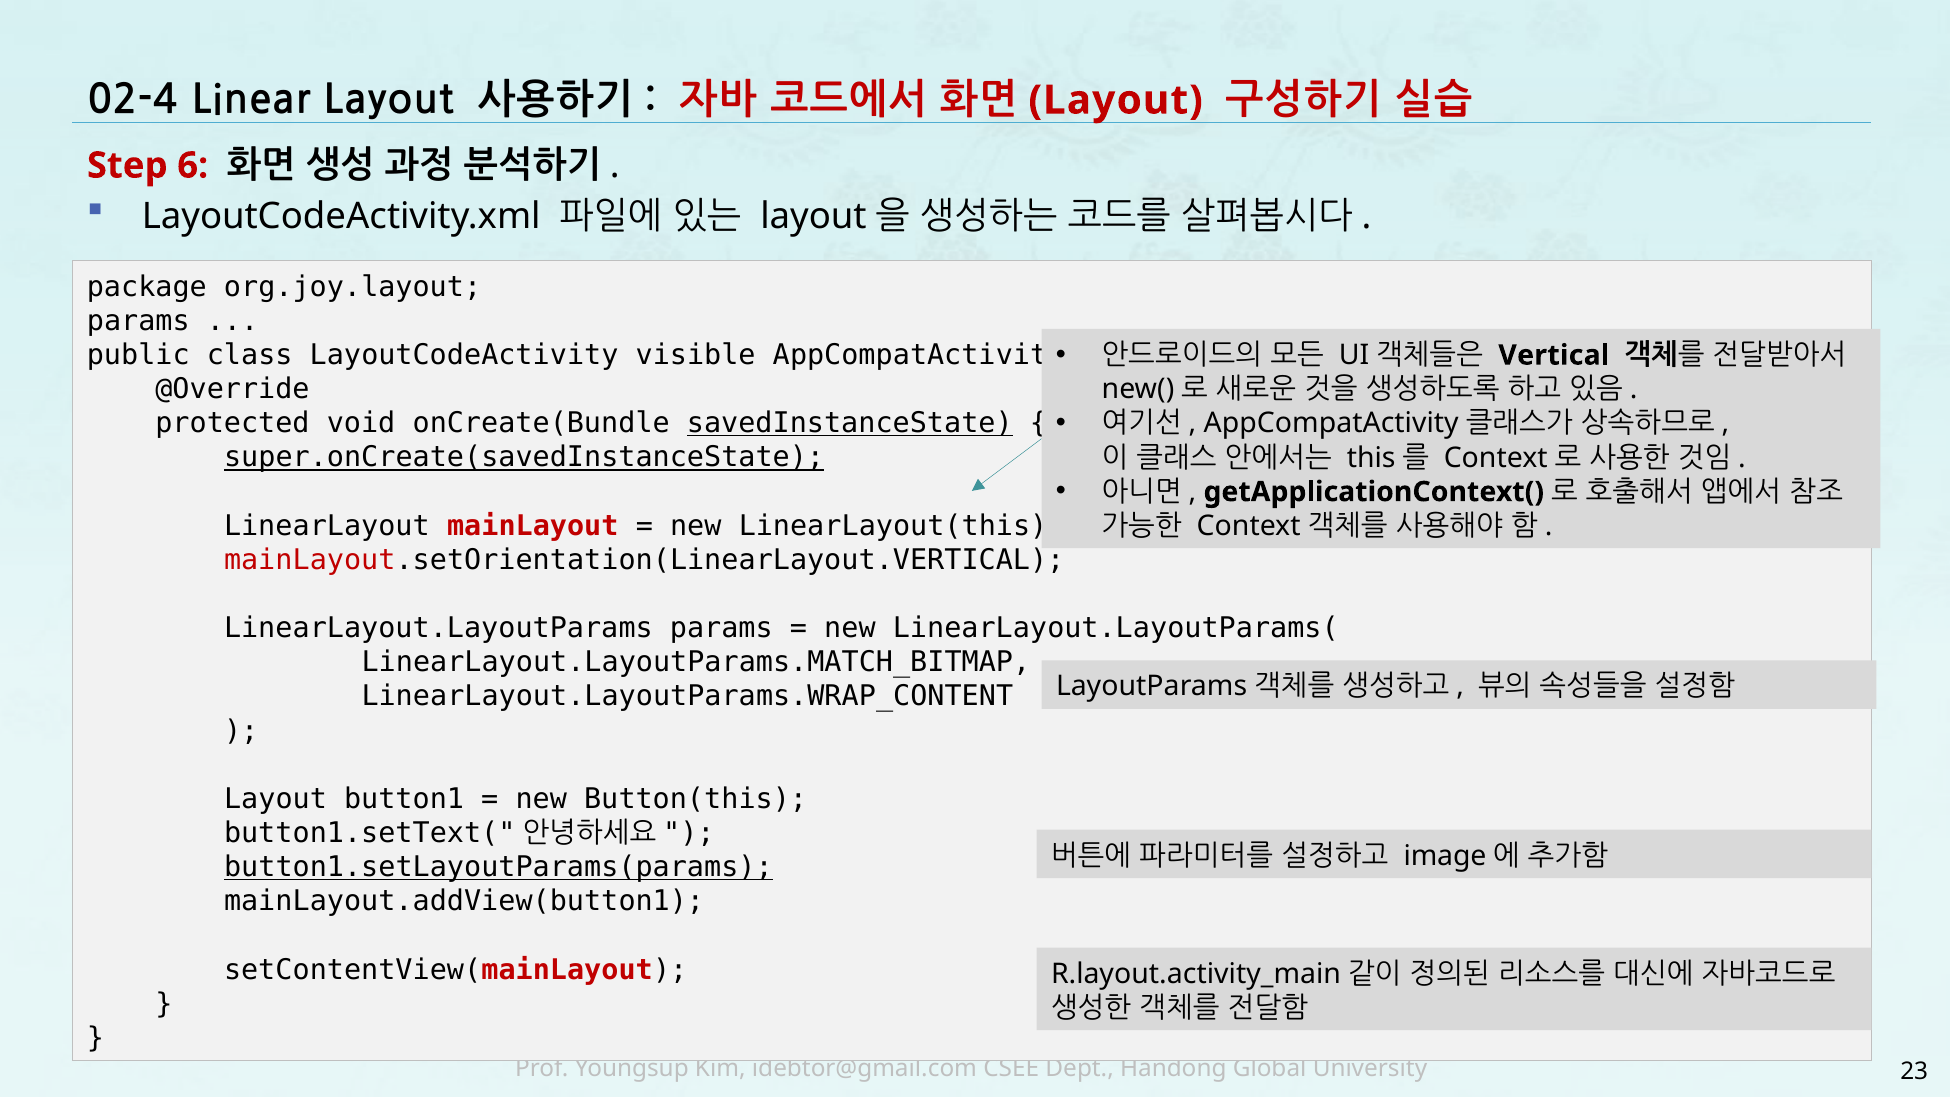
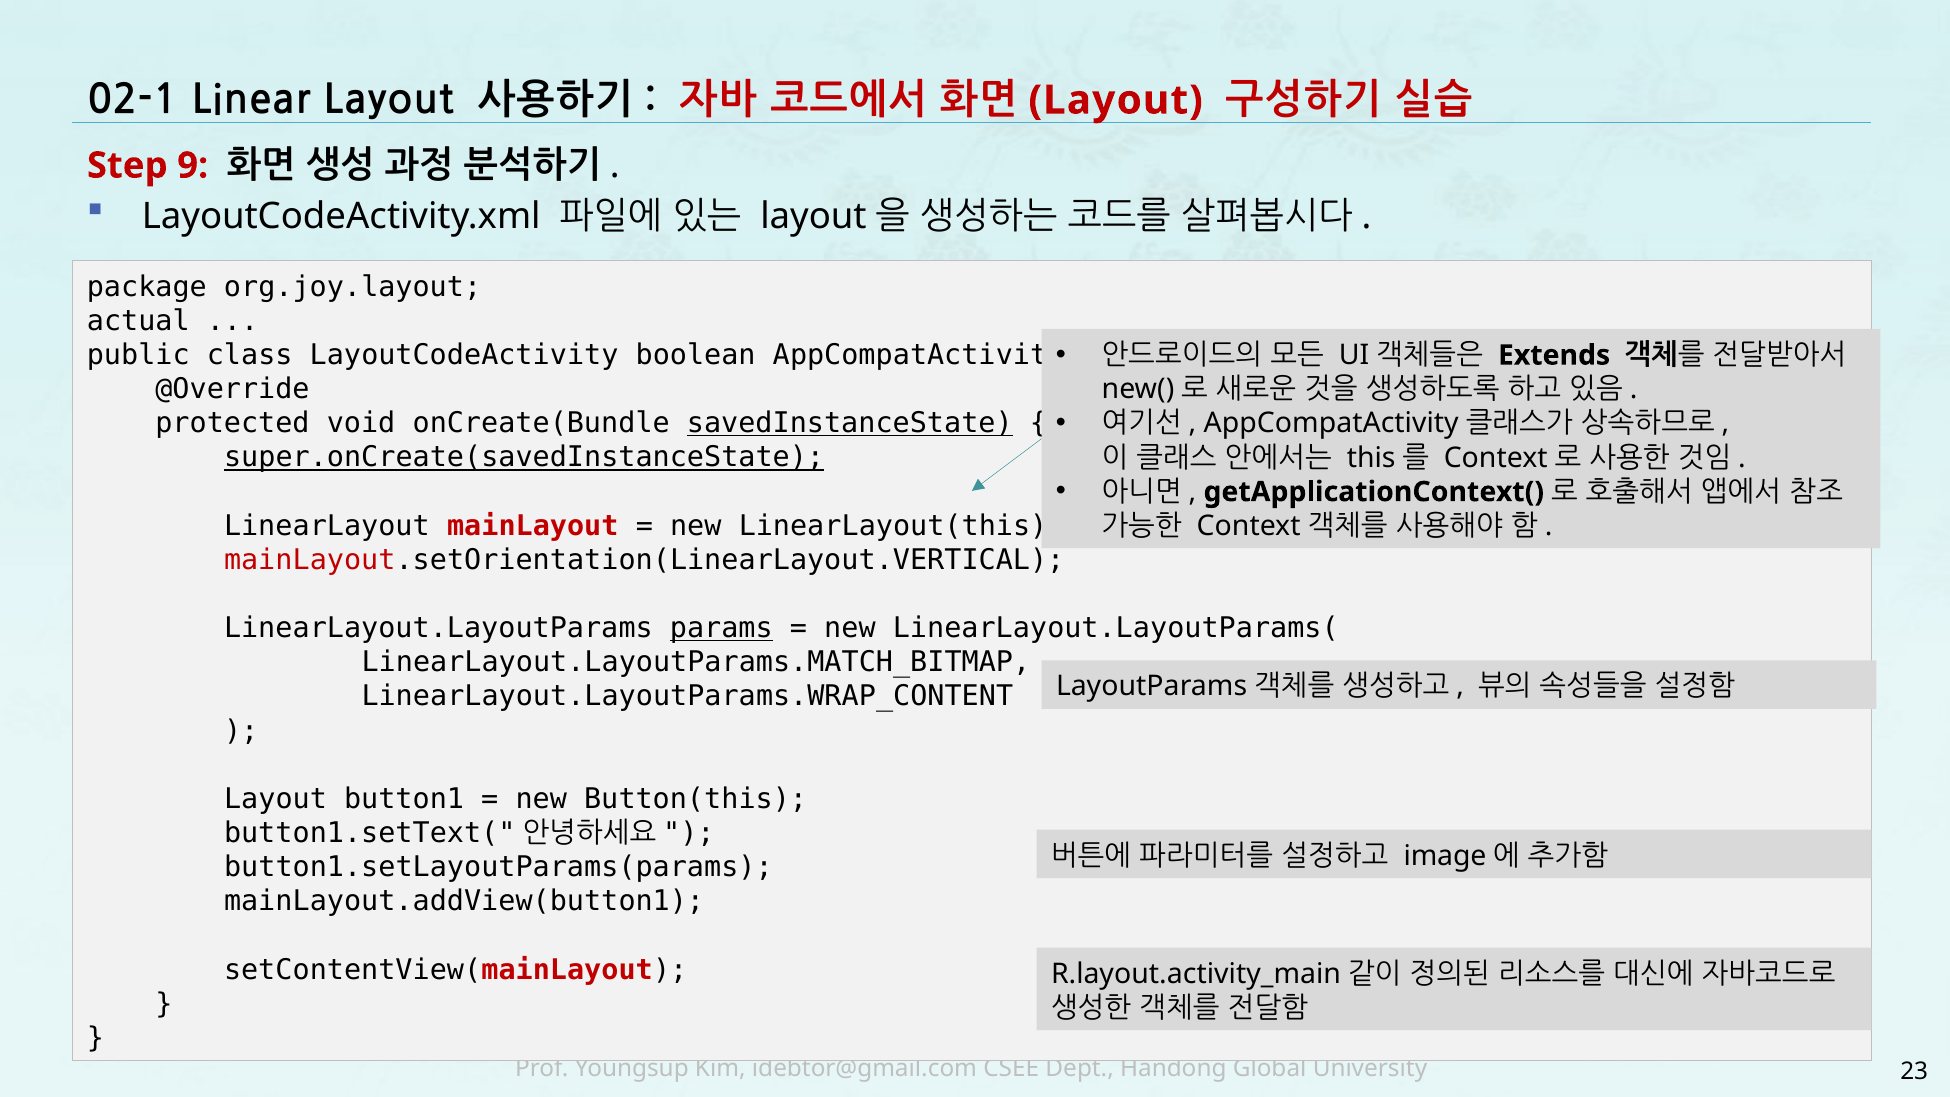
02-4: 02-4 -> 02-1
6: 6 -> 9
params at (138, 321): params -> actual
Vertical: Vertical -> Extends
visible: visible -> boolean
params at (721, 628) underline: none -> present
button1.setLayoutParams(params underline: present -> none
